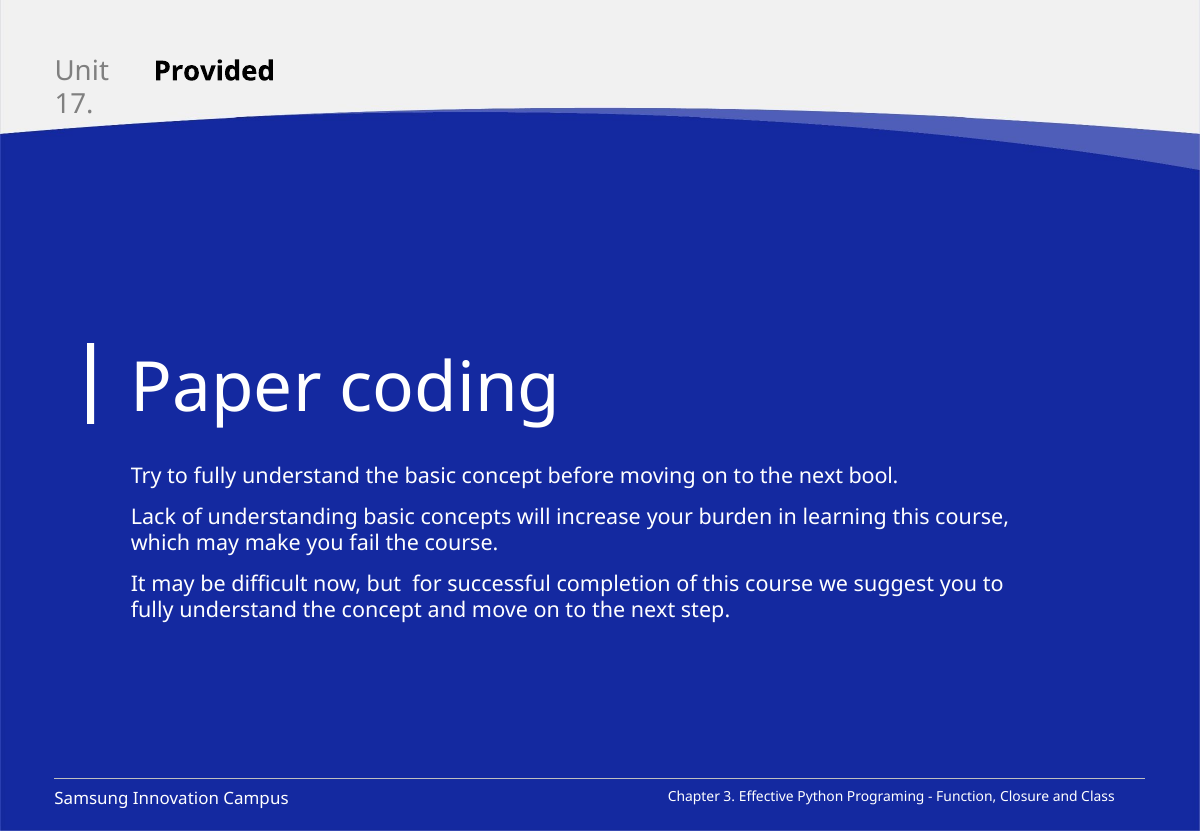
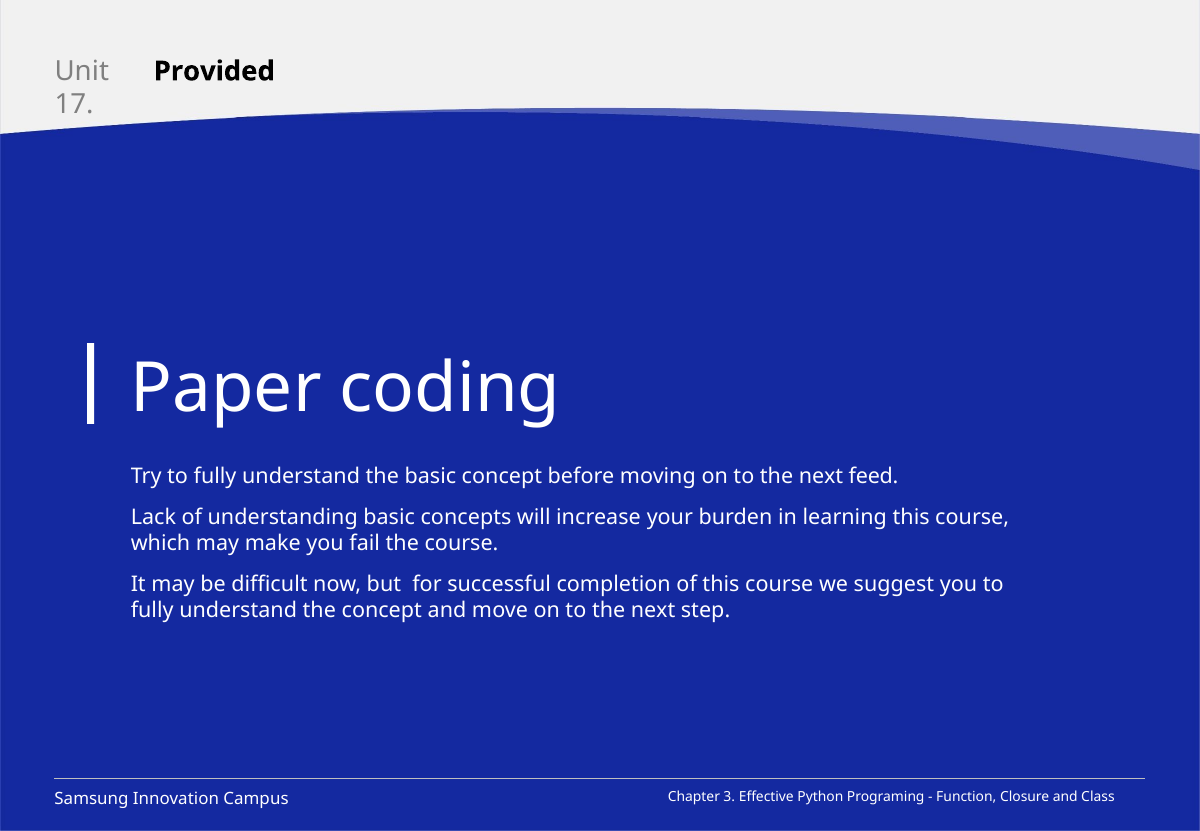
bool: bool -> feed
